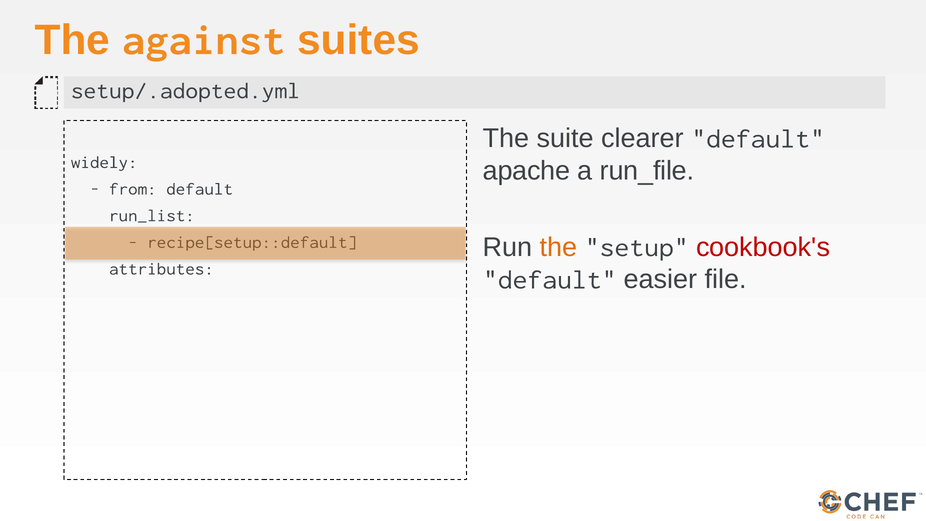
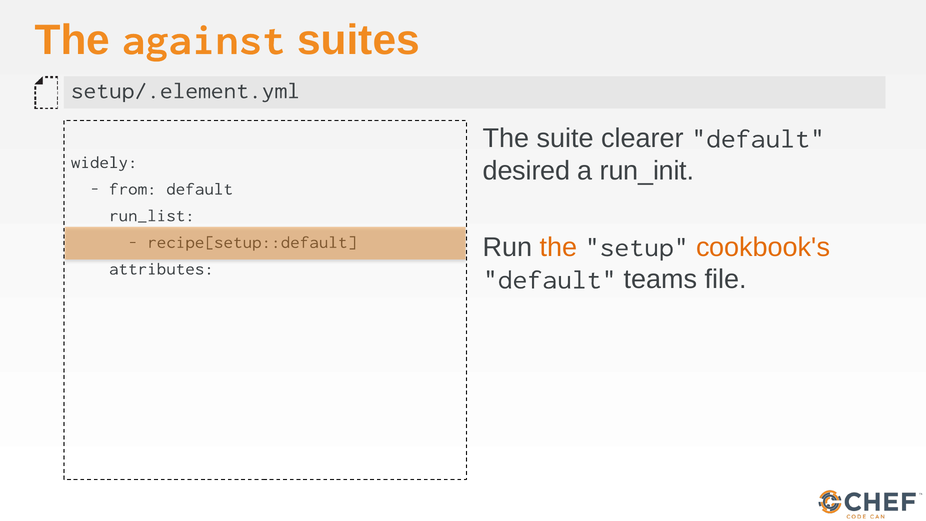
setup/.adopted.yml: setup/.adopted.yml -> setup/.element.yml
apache: apache -> desired
run_file: run_file -> run_init
cookbook's colour: red -> orange
easier: easier -> teams
